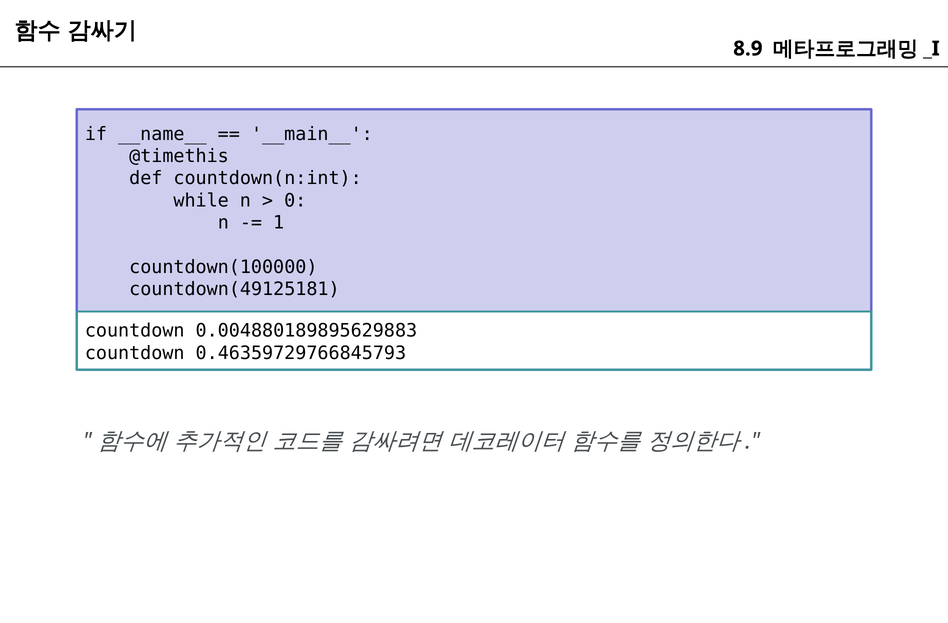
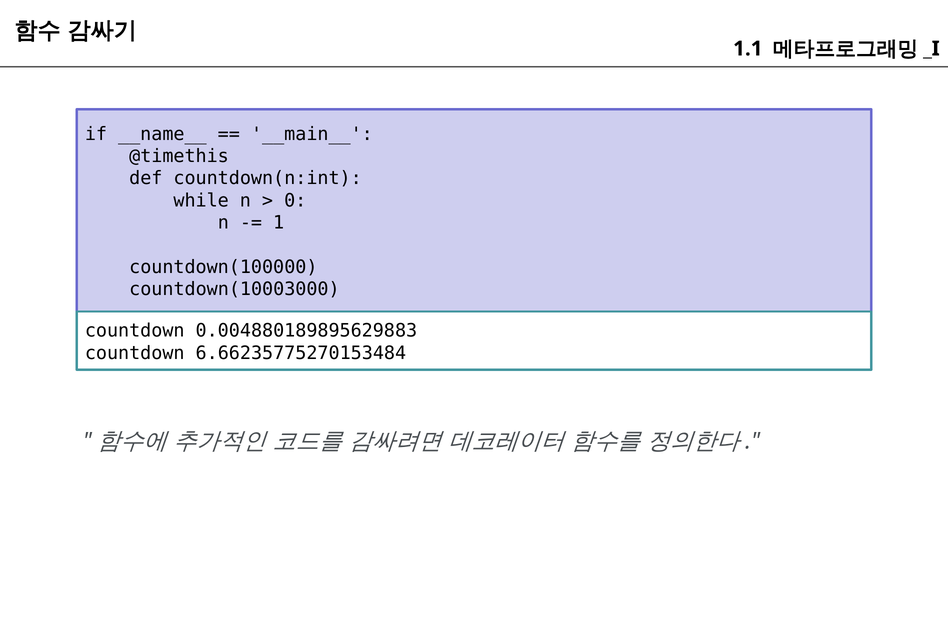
8.9: 8.9 -> 1.1
countdown(49125181: countdown(49125181 -> countdown(10003000
0.46359729766845793: 0.46359729766845793 -> 6.66235775270153484
